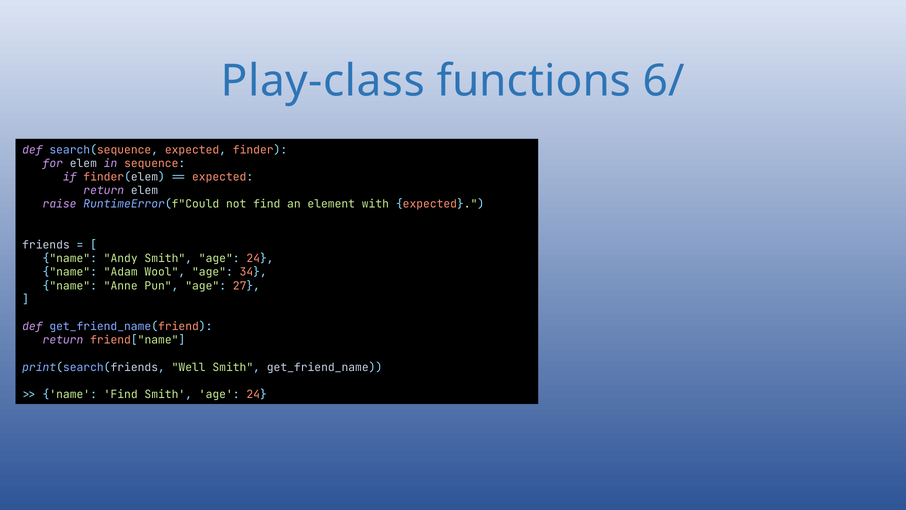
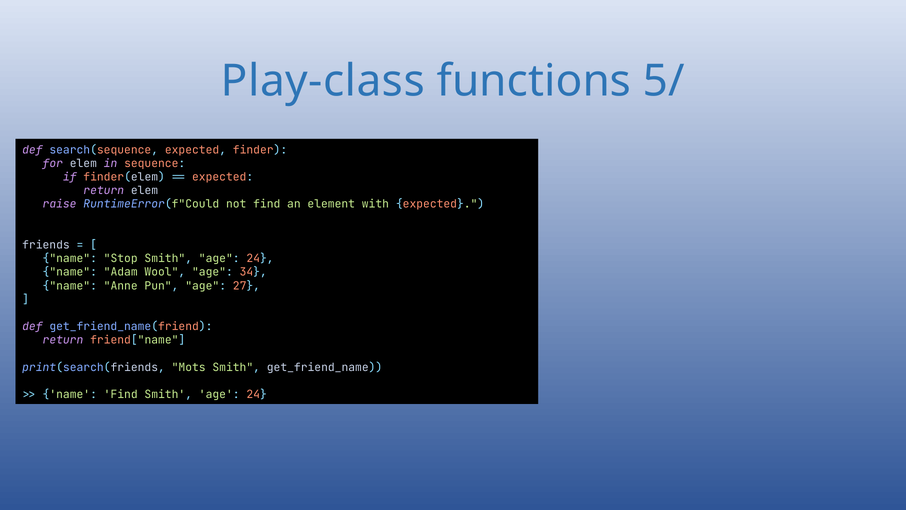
6/: 6/ -> 5/
Andy: Andy -> Stop
Well: Well -> Mots
